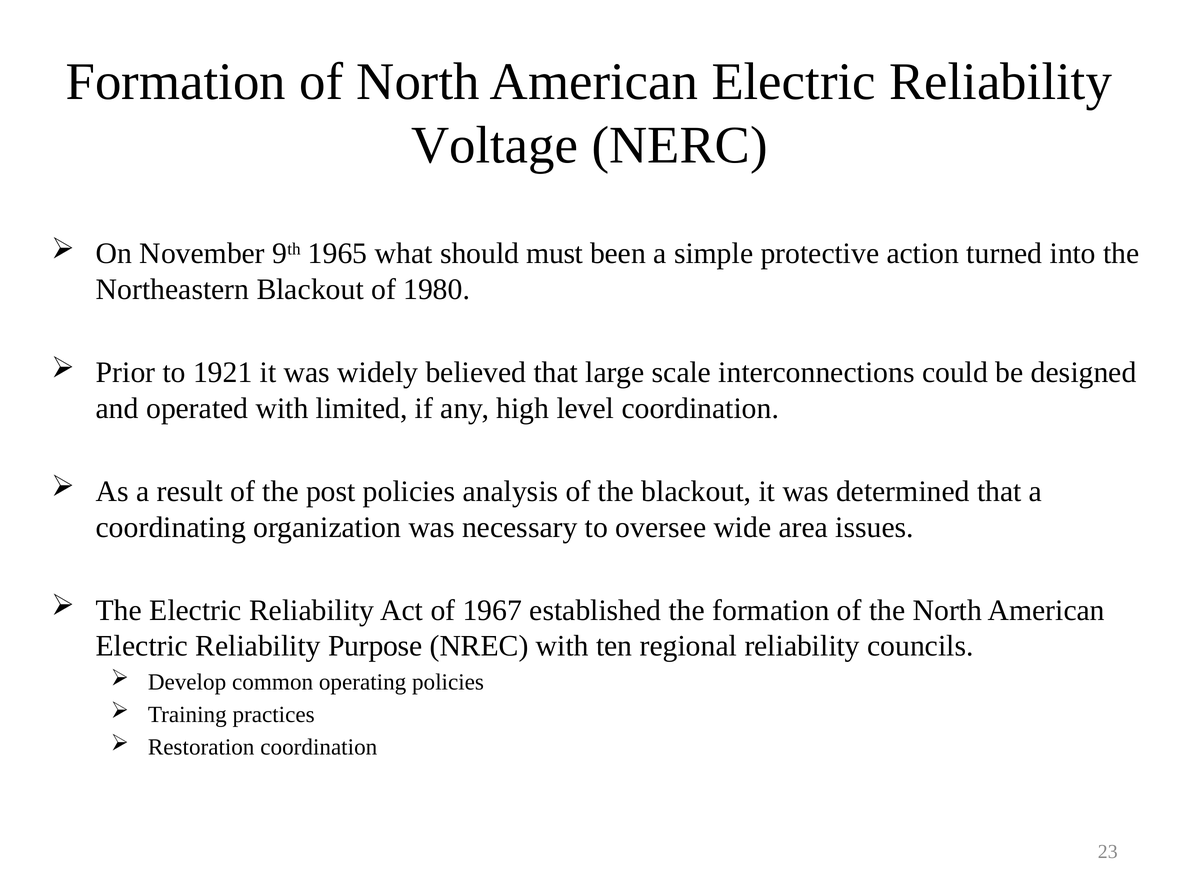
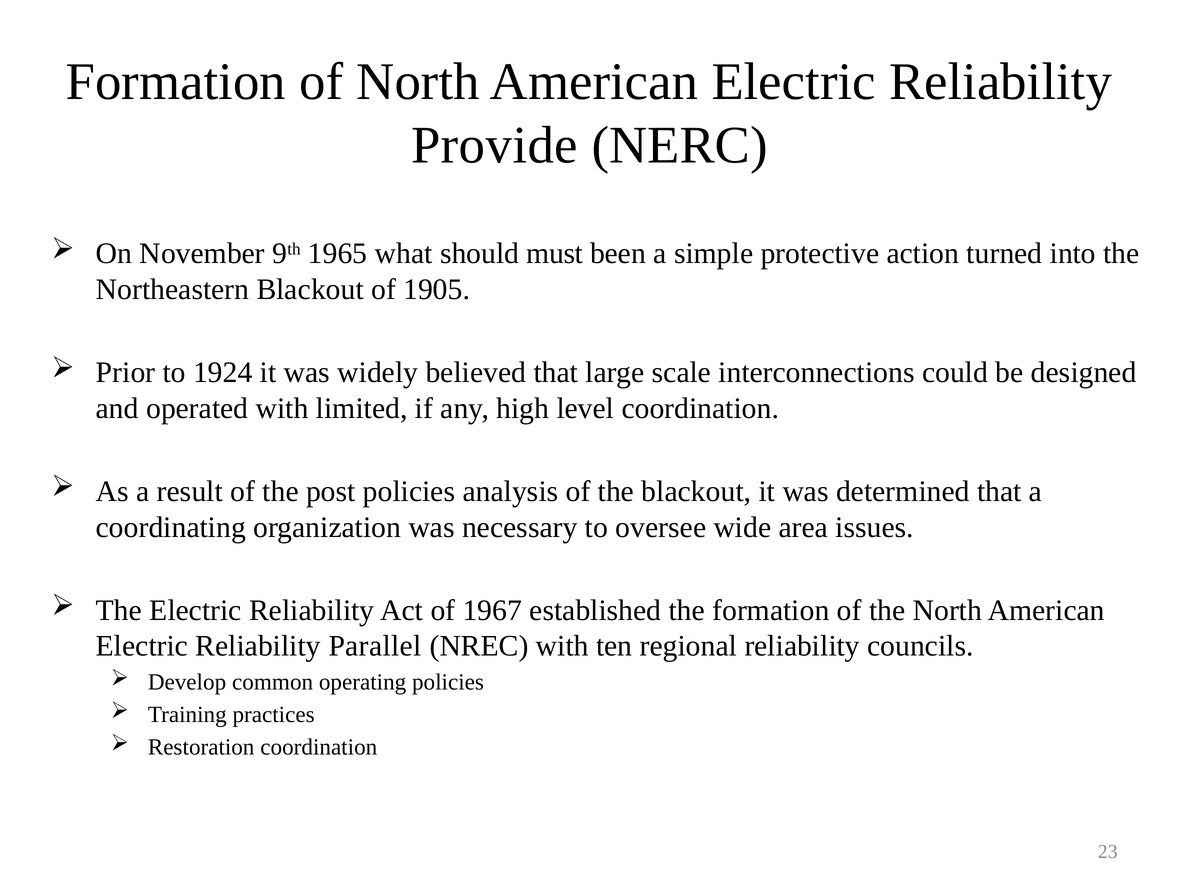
Voltage: Voltage -> Provide
1980: 1980 -> 1905
1921: 1921 -> 1924
Purpose: Purpose -> Parallel
